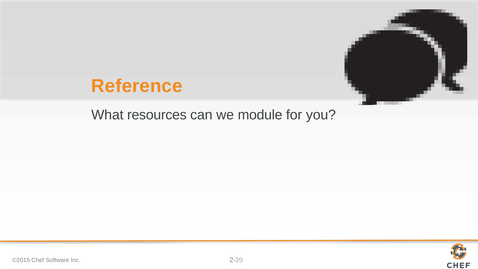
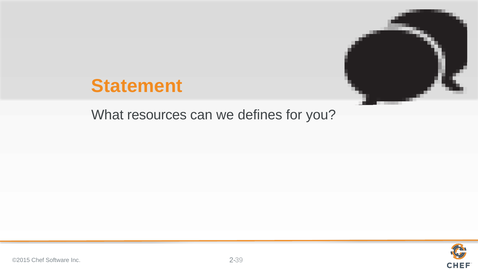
Reference: Reference -> Statement
module: module -> defines
